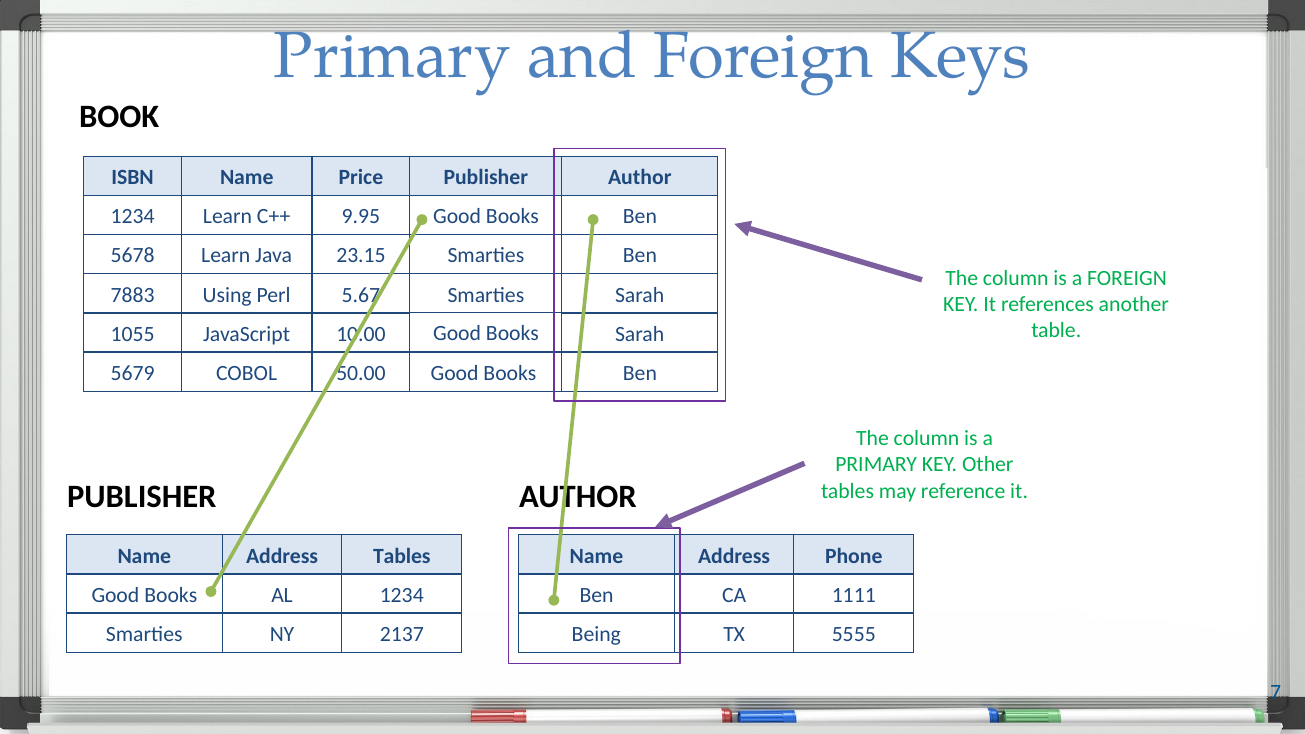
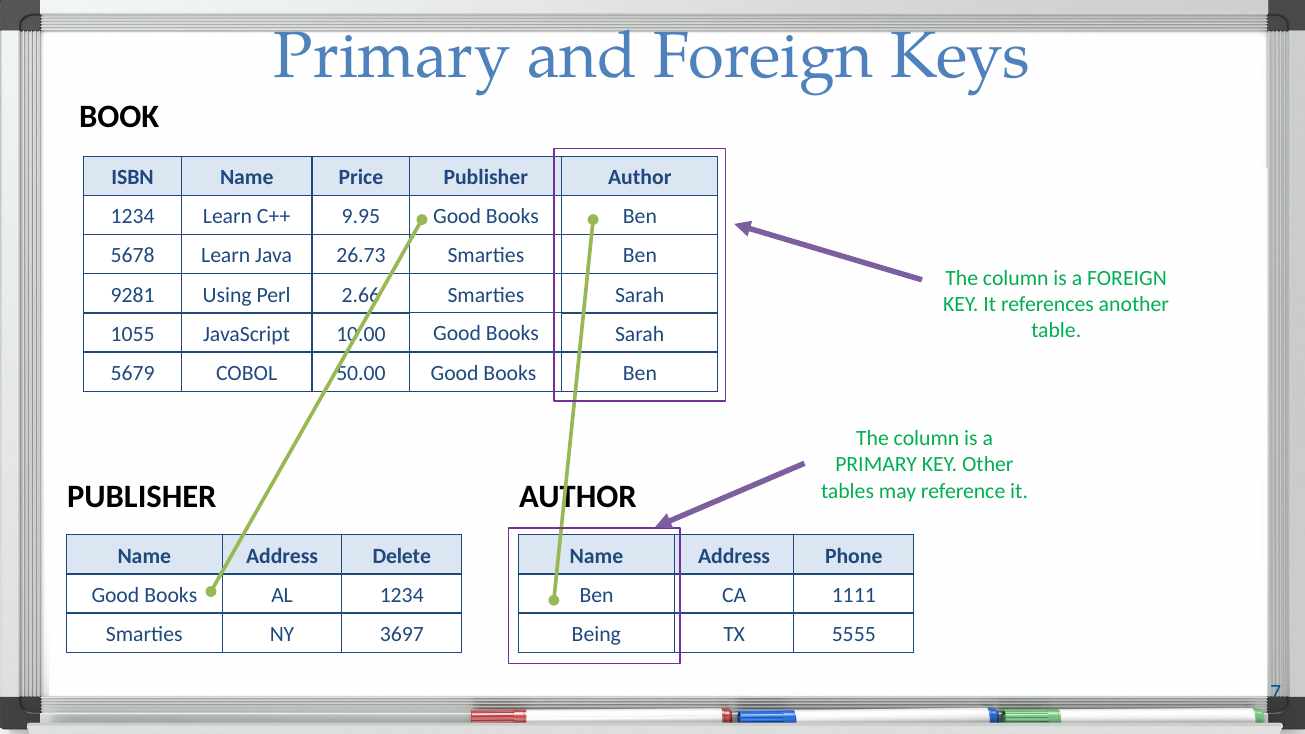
23.15: 23.15 -> 26.73
7883: 7883 -> 9281
5.67: 5.67 -> 2.66
Tables at (402, 556): Tables -> Delete
2137: 2137 -> 3697
